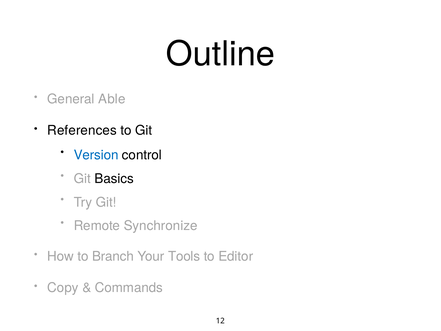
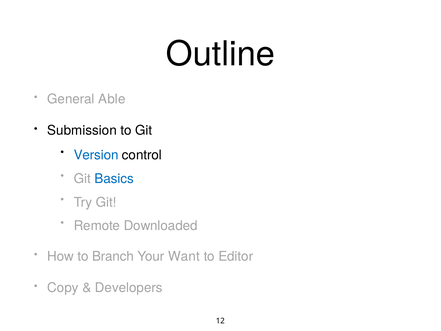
References: References -> Submission
Basics colour: black -> blue
Synchronize: Synchronize -> Downloaded
Tools: Tools -> Want
Commands: Commands -> Developers
